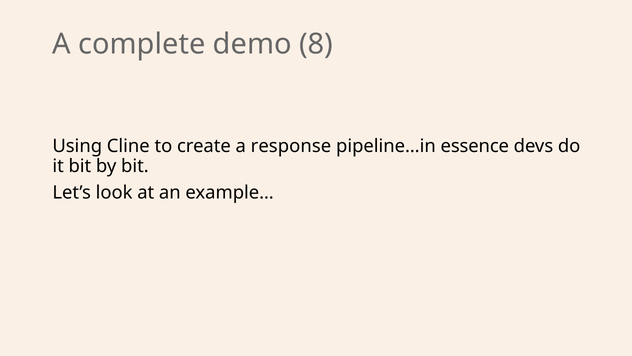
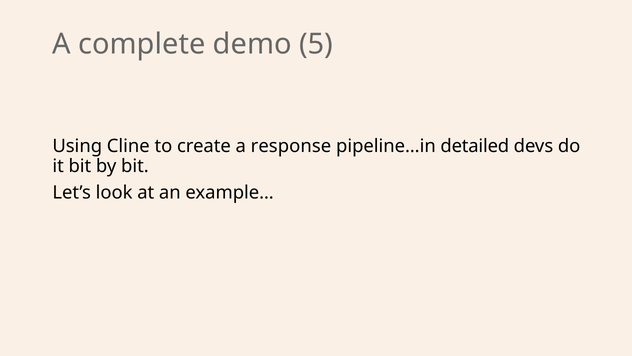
8: 8 -> 5
essence: essence -> detailed
